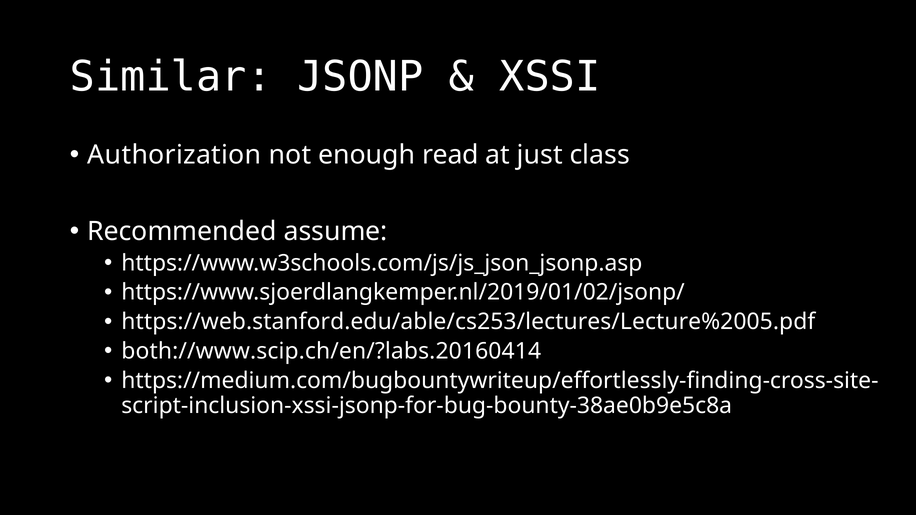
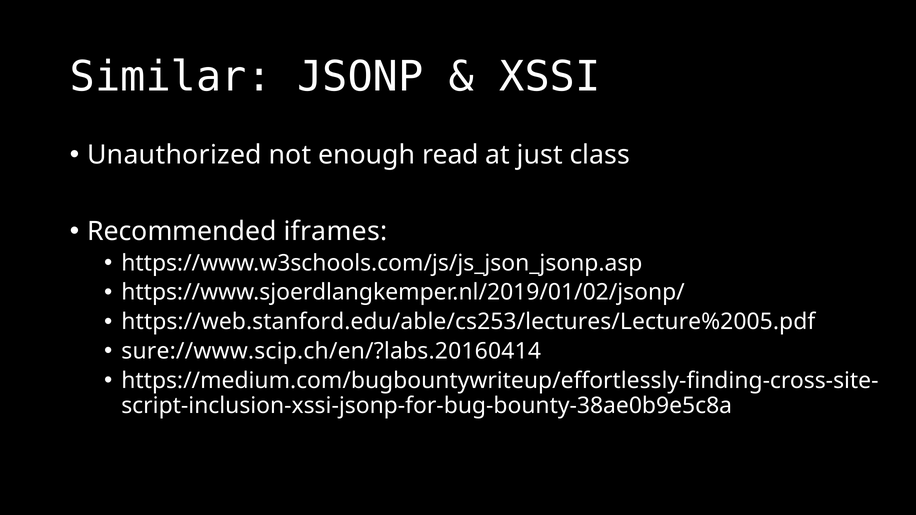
Authorization: Authorization -> Unauthorized
assume: assume -> iframes
both://www.scip.ch/en/?labs.20160414: both://www.scip.ch/en/?labs.20160414 -> sure://www.scip.ch/en/?labs.20160414
